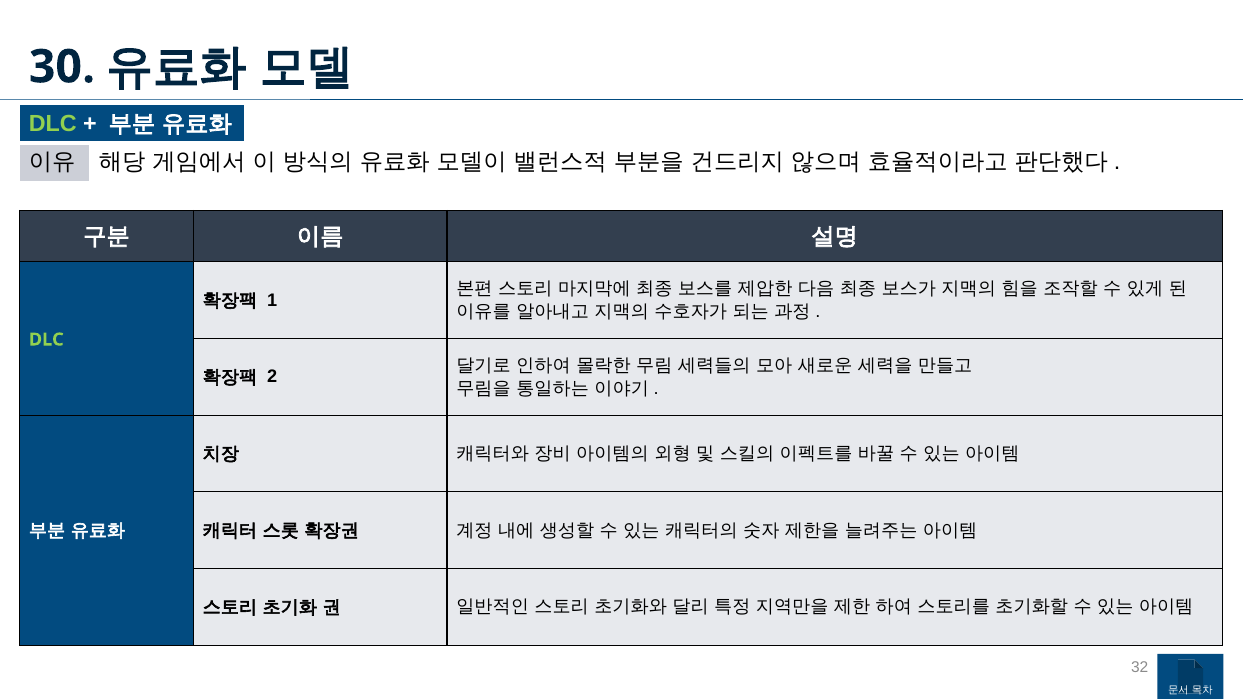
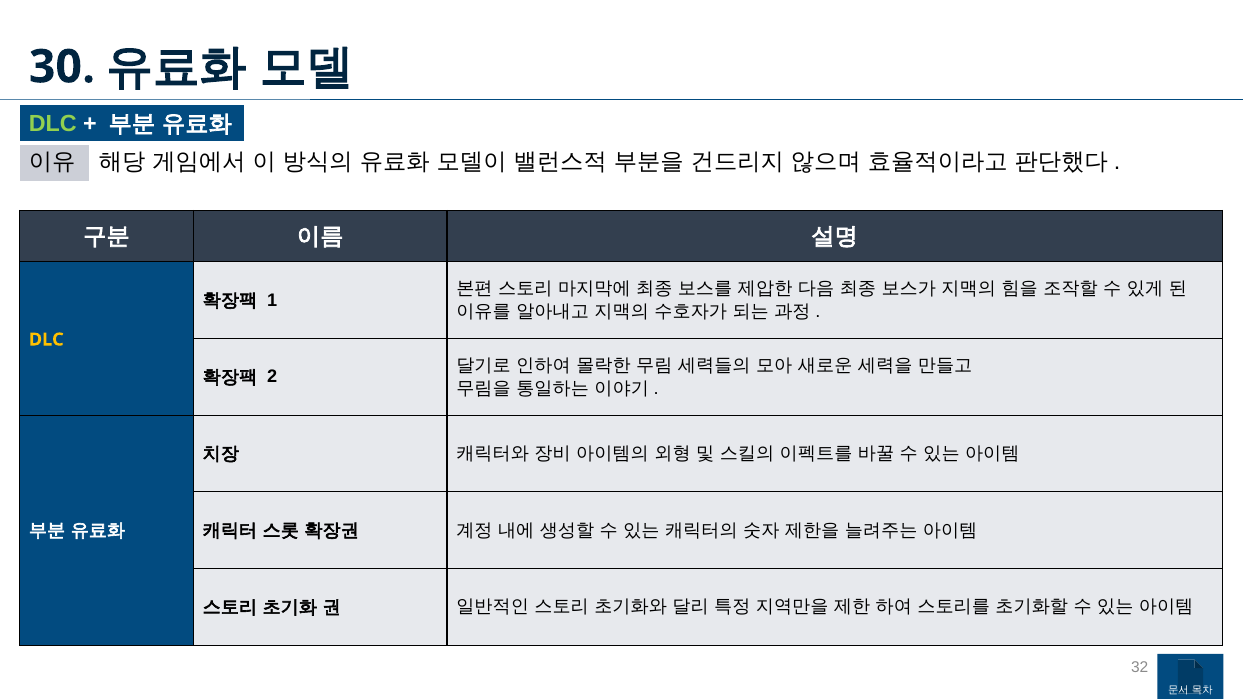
DLC at (46, 340) colour: light green -> yellow
